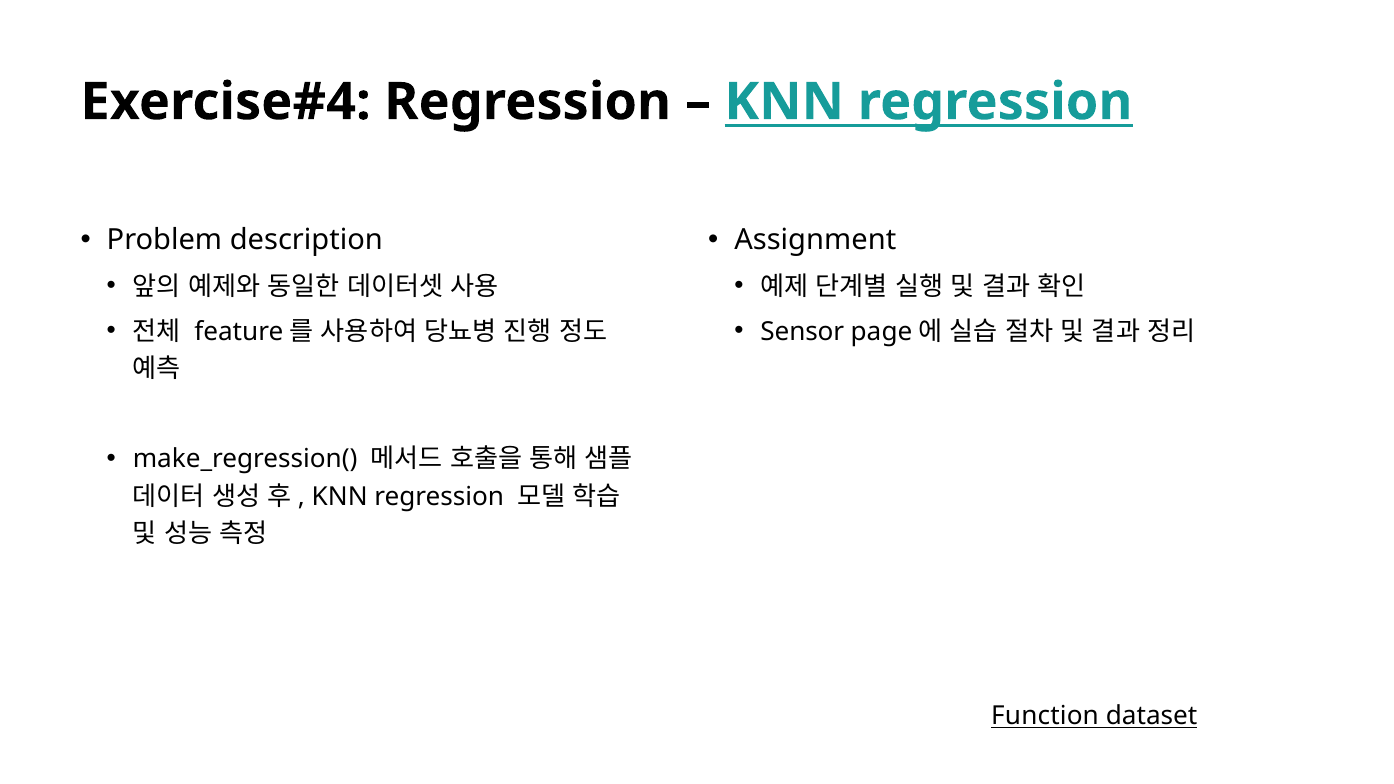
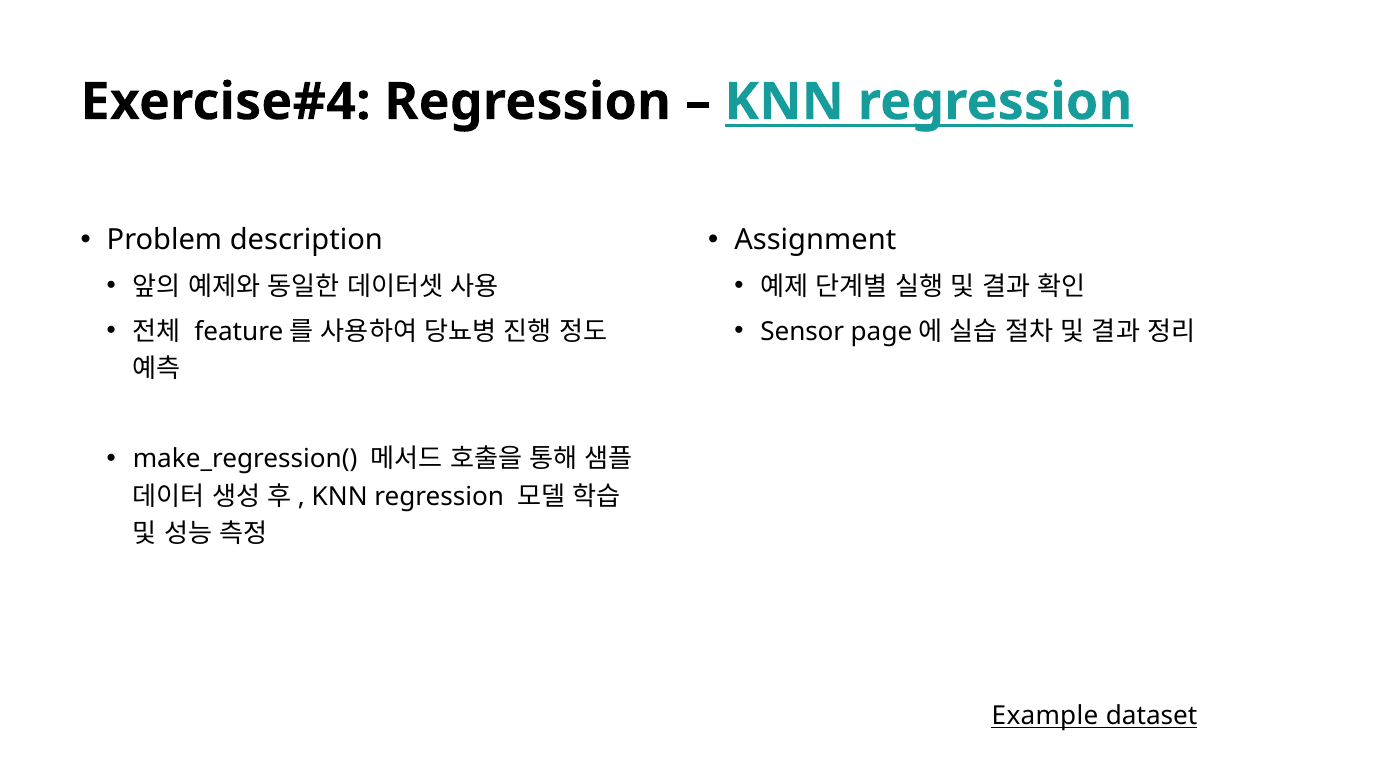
Function: Function -> Example
